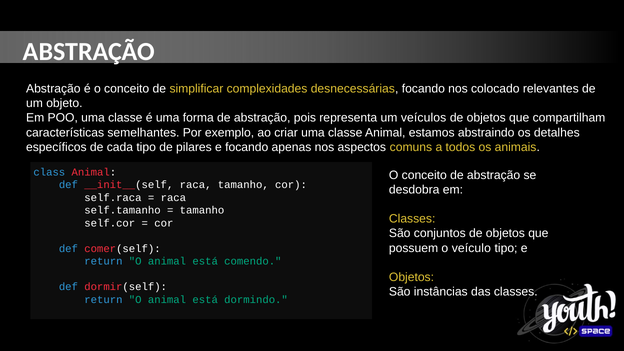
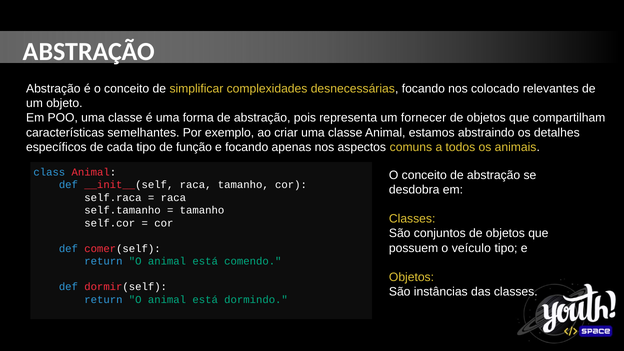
veículos: veículos -> fornecer
pilares: pilares -> função
